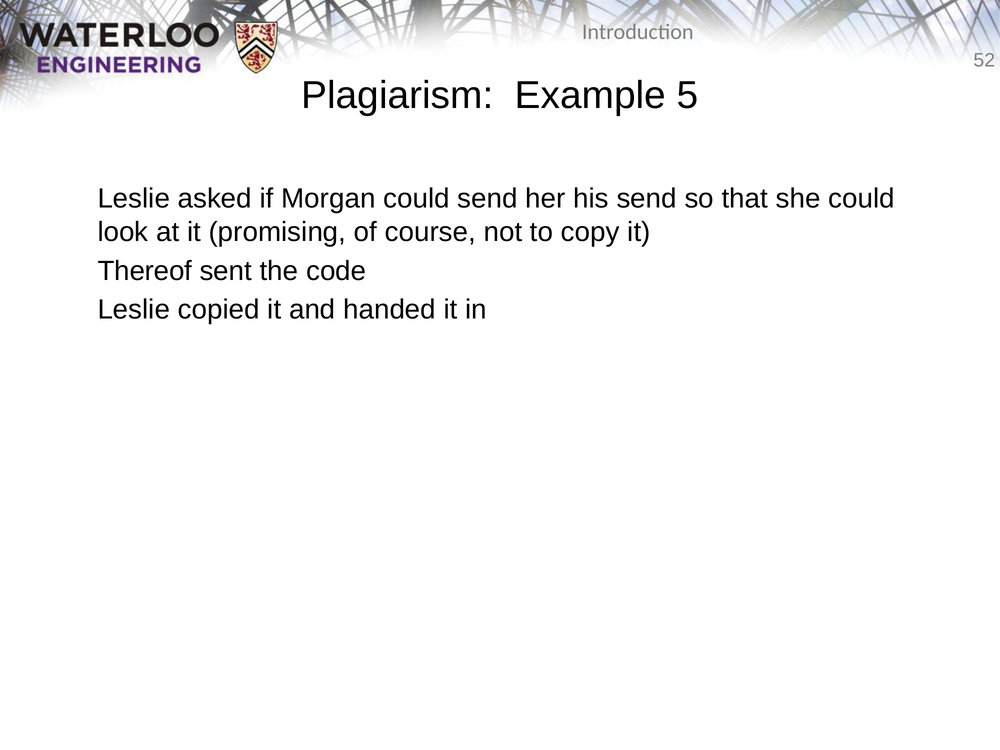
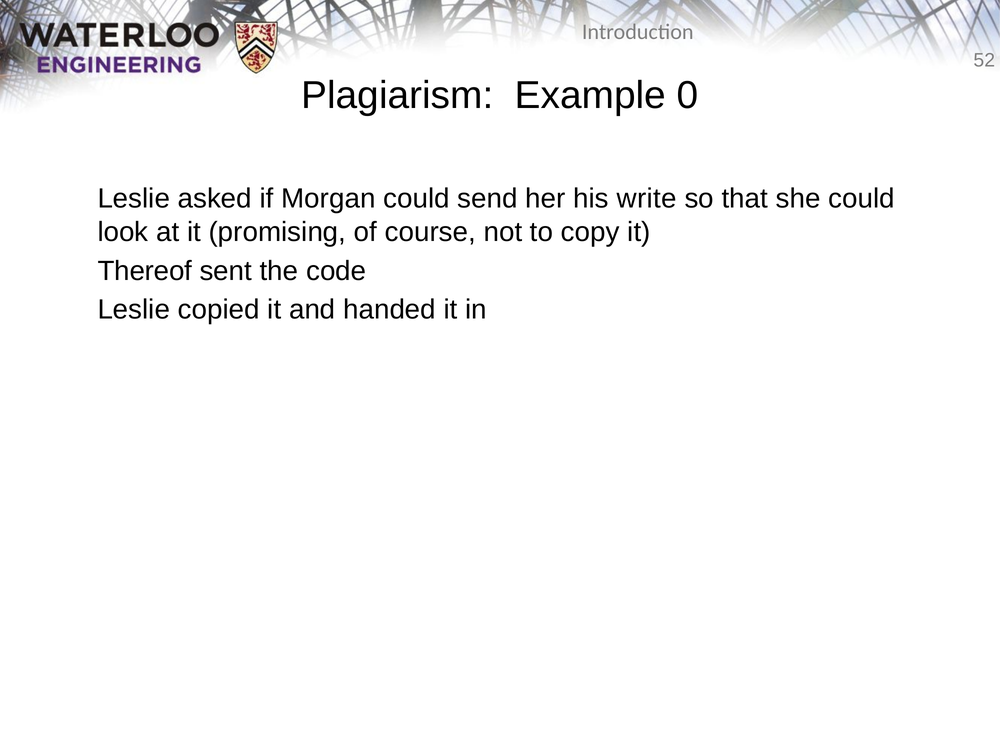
5: 5 -> 0
his send: send -> write
